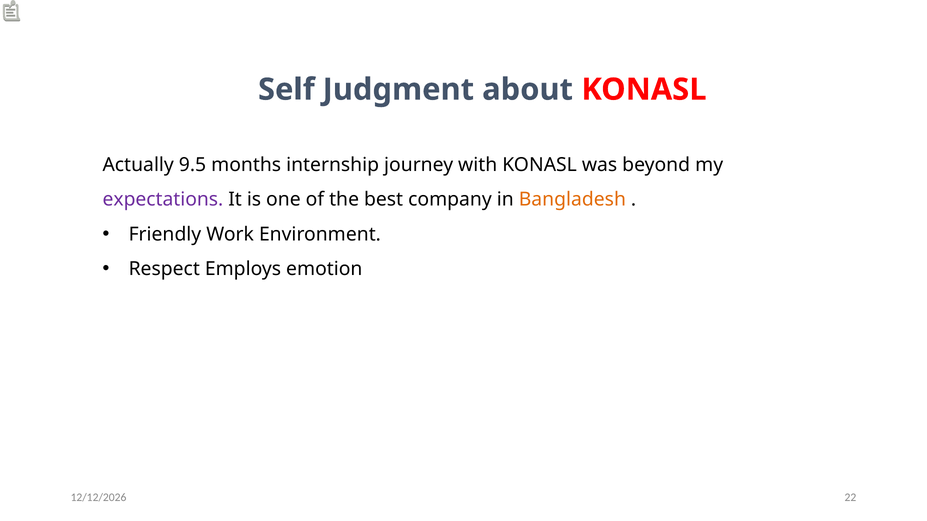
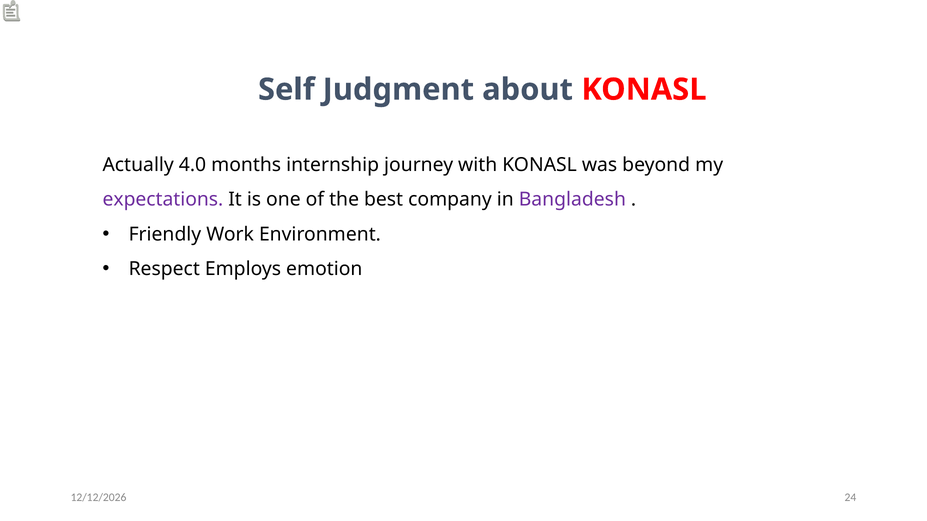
9.5: 9.5 -> 4.0
Bangladesh colour: orange -> purple
22: 22 -> 24
